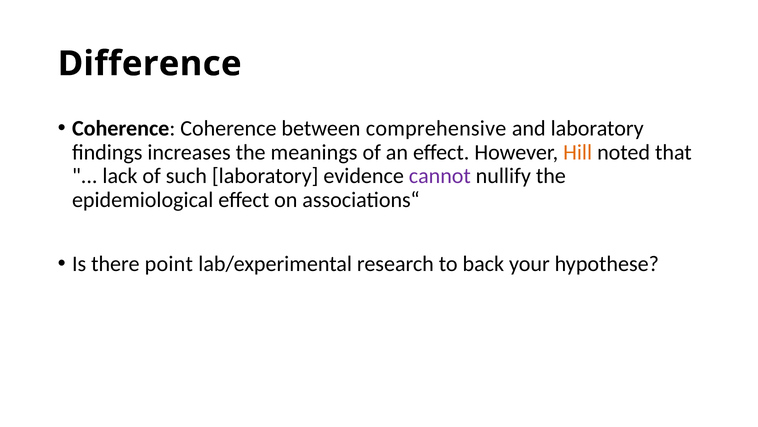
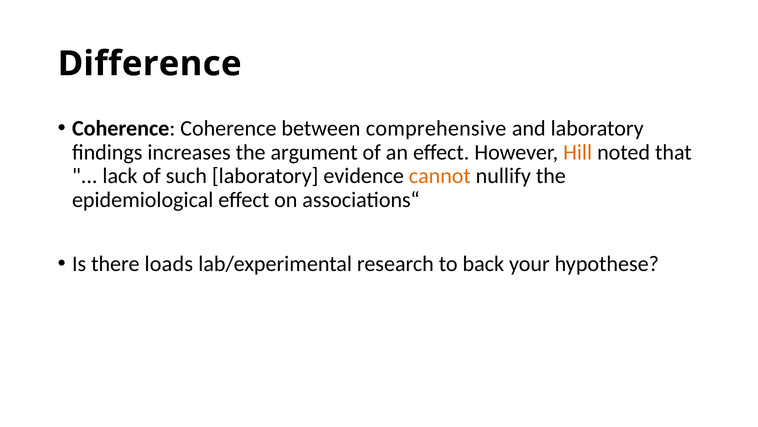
meanings: meanings -> argument
cannot colour: purple -> orange
point: point -> loads
